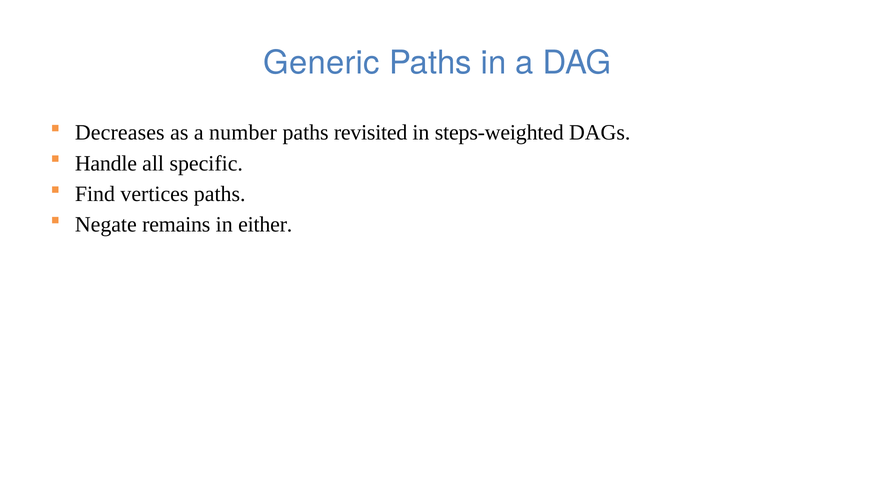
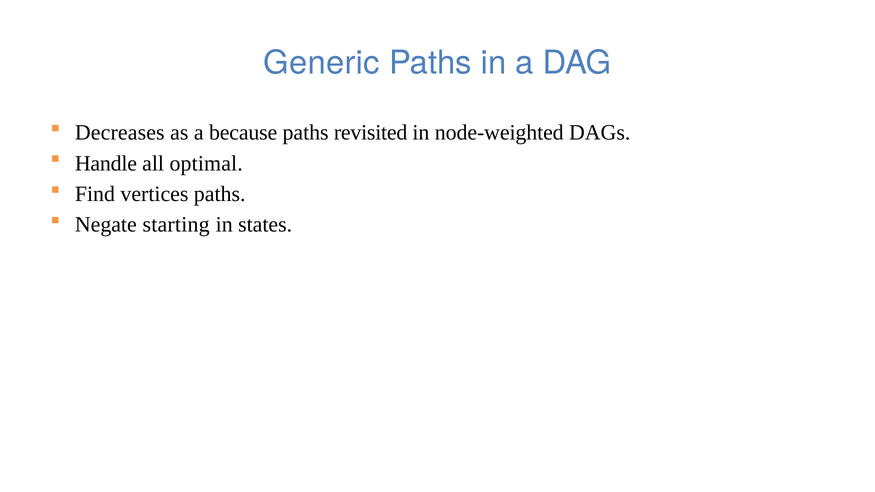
number: number -> because
steps-weighted: steps-weighted -> node-weighted
specific: specific -> optimal
remains: remains -> starting
either: either -> states
